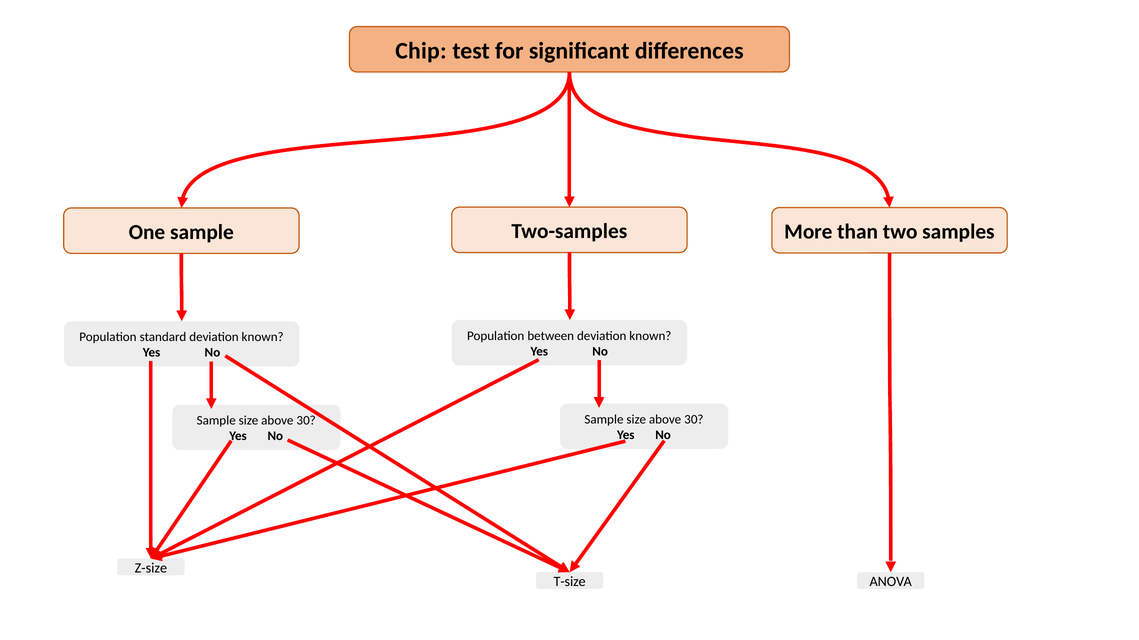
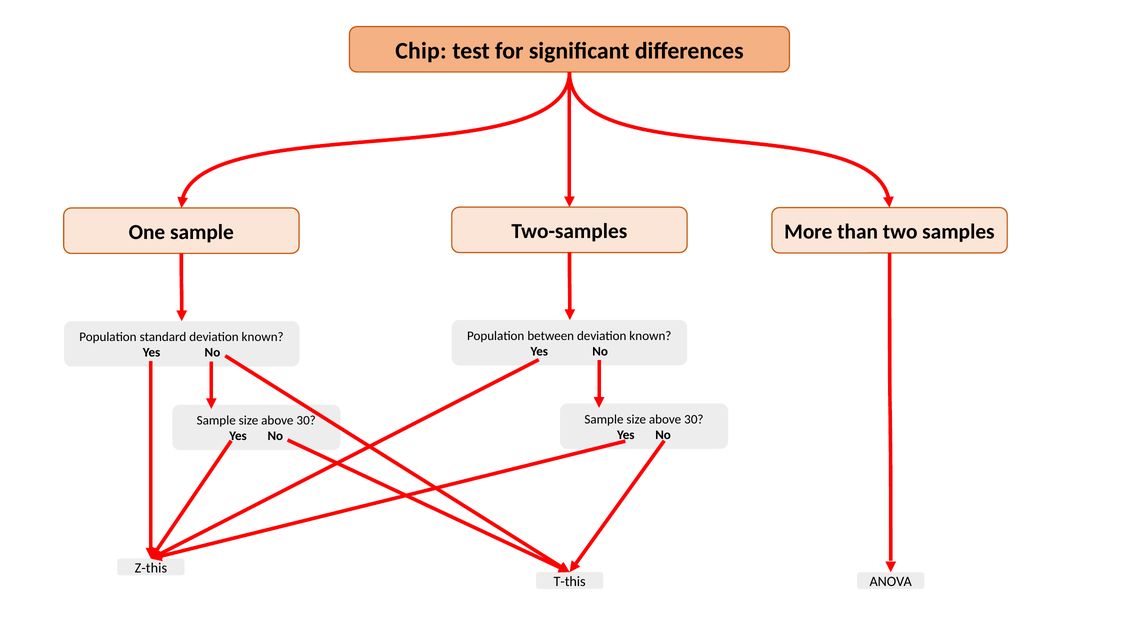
Z-size: Z-size -> Z-this
T-size: T-size -> T-this
